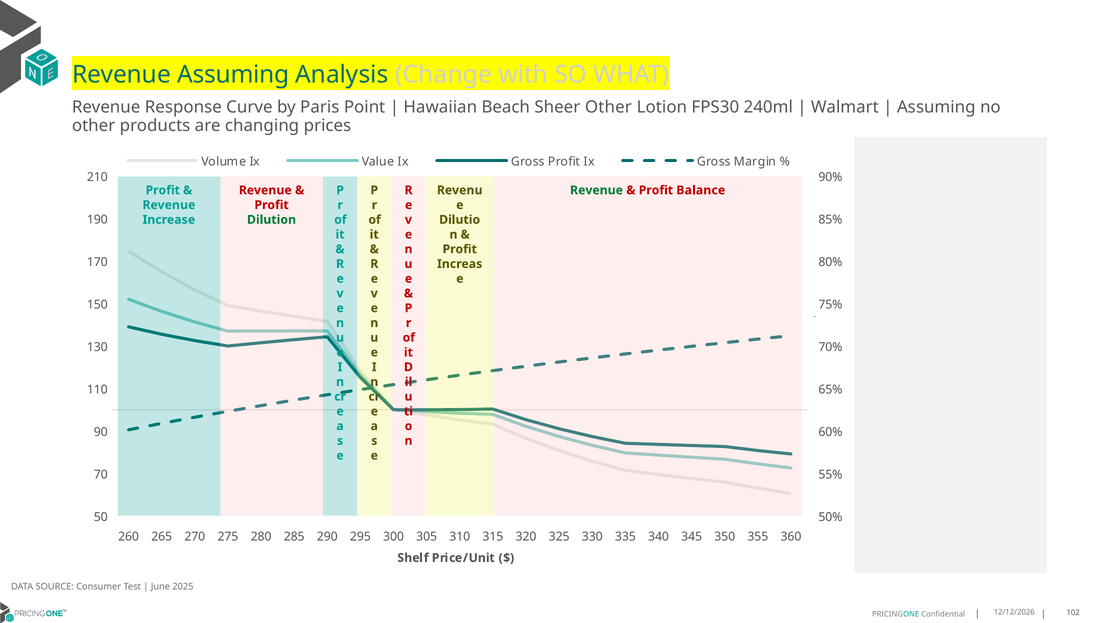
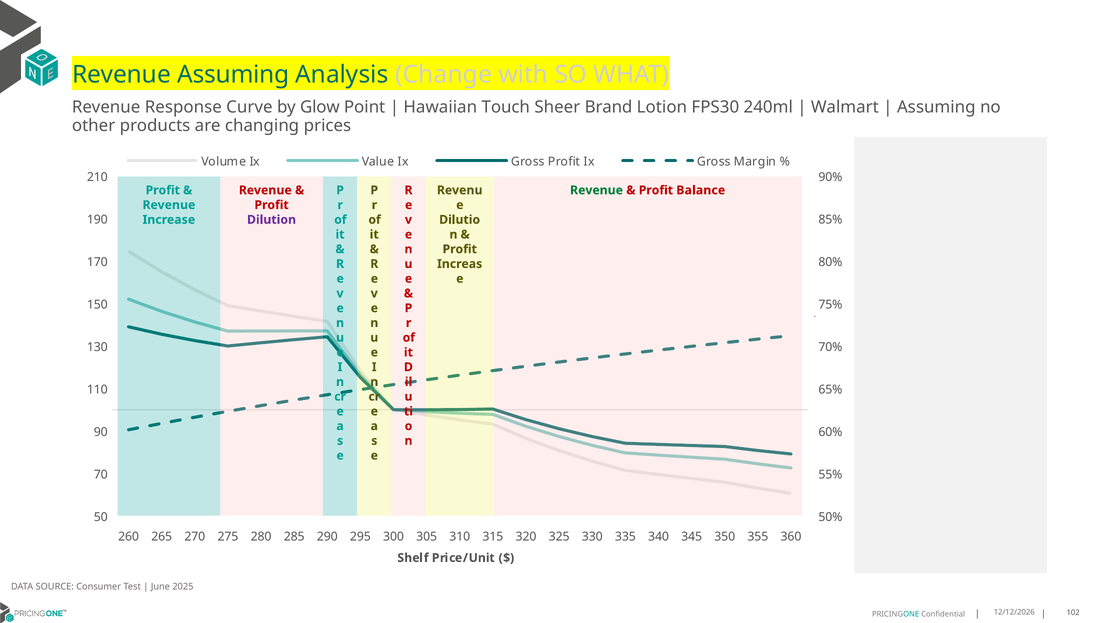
Paris: Paris -> Glow
Beach: Beach -> Touch
Sheer Other: Other -> Brand
Dilution colour: green -> purple
